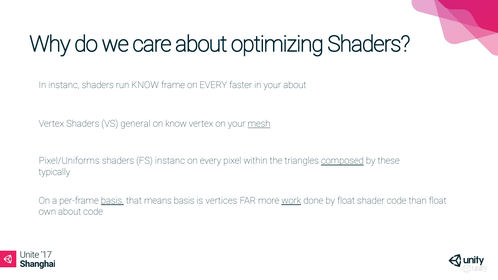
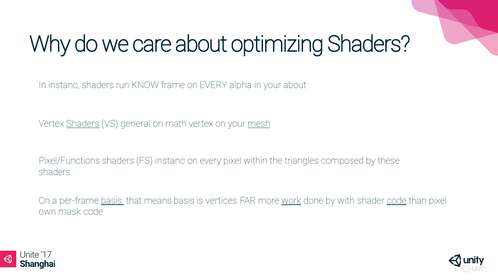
faster: faster -> alpha
Shaders at (83, 124) underline: none -> present
on know: know -> math
Pixel/Uniforms: Pixel/Uniforms -> Pixel/Functions
composed underline: present -> none
typically at (54, 172): typically -> shaders
by float: float -> with
code at (397, 201) underline: none -> present
than float: float -> pixel
own about: about -> mask
